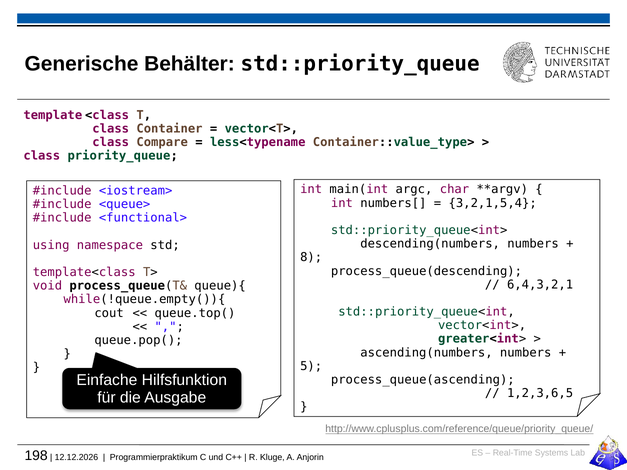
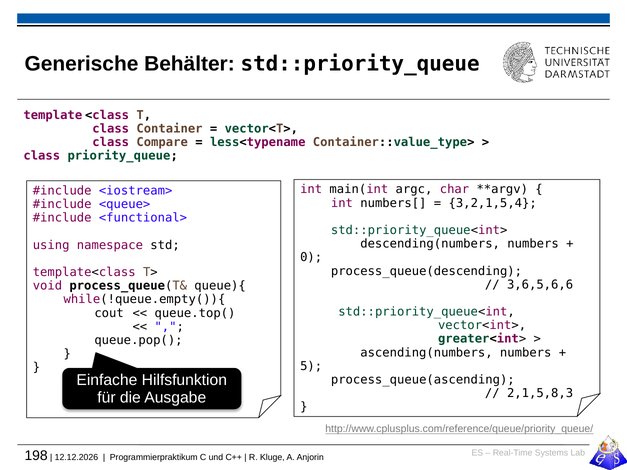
8: 8 -> 0
6,4,3,2,1: 6,4,3,2,1 -> 3,6,5,6,6
1,2,3,6,5: 1,2,3,6,5 -> 2,1,5,8,3
